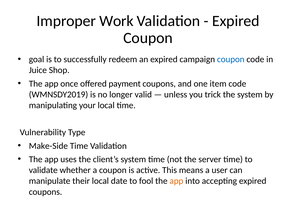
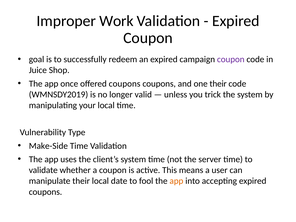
coupon at (231, 59) colour: blue -> purple
offered payment: payment -> coupons
one item: item -> their
